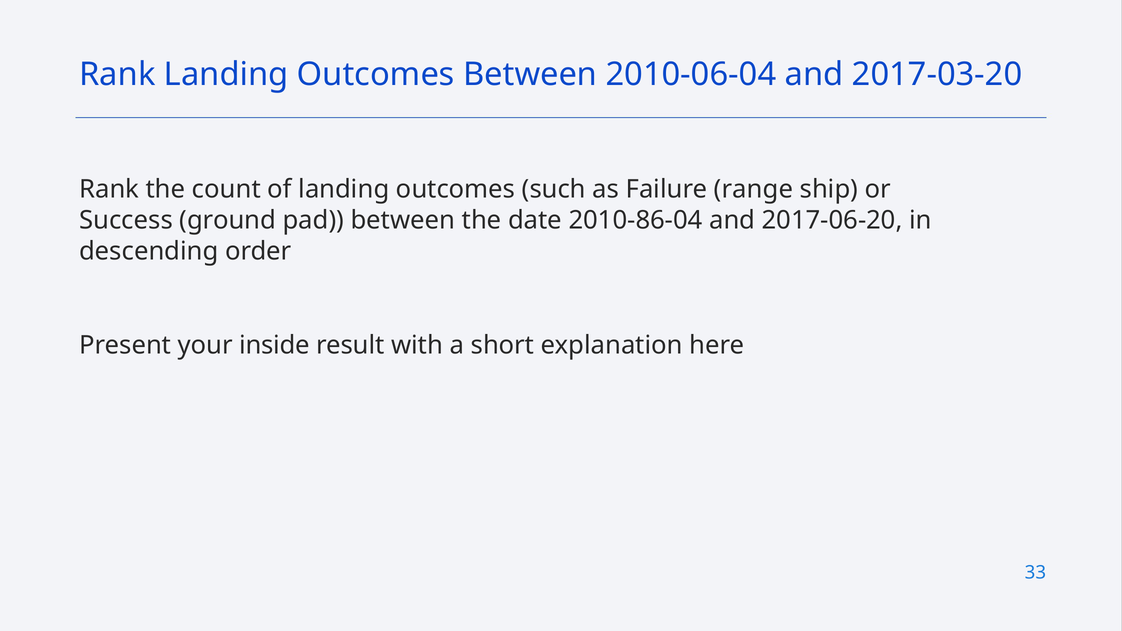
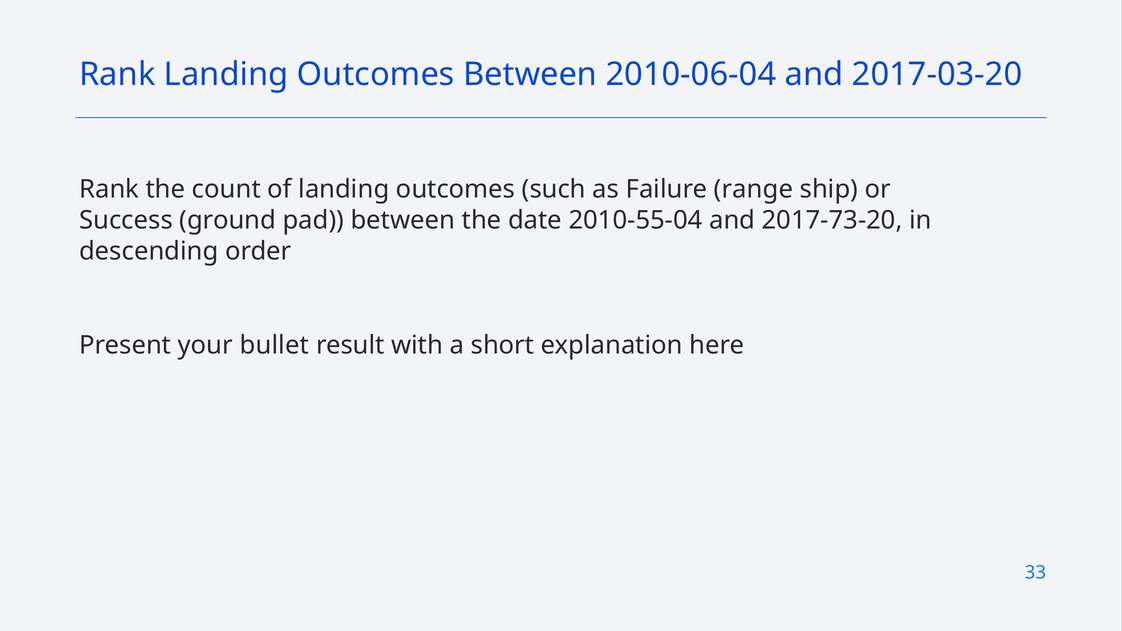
2010-86-04: 2010-86-04 -> 2010-55-04
2017-06-20: 2017-06-20 -> 2017-73-20
inside: inside -> bullet
